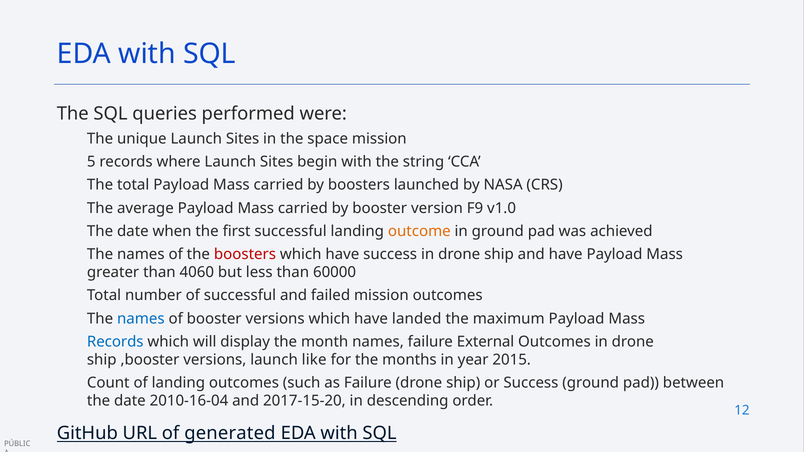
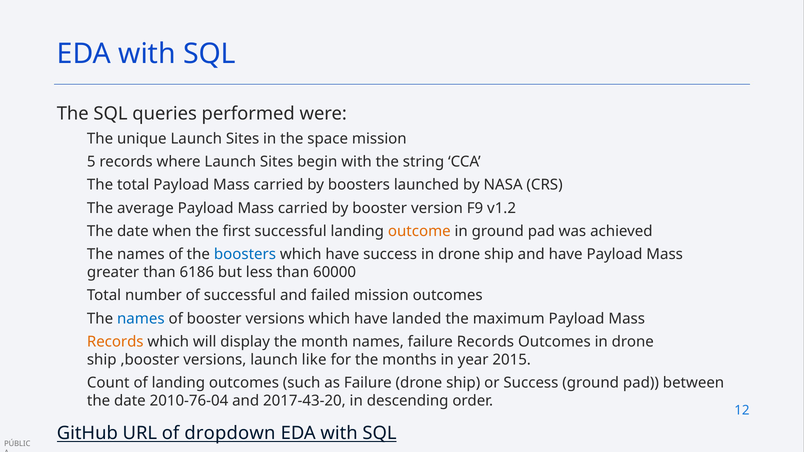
v1.0: v1.0 -> v1.2
boosters at (245, 254) colour: red -> blue
4060: 4060 -> 6186
Records at (115, 342) colour: blue -> orange
failure External: External -> Records
2010-16-04: 2010-16-04 -> 2010-76-04
2017-15-20: 2017-15-20 -> 2017-43-20
generated: generated -> dropdown
